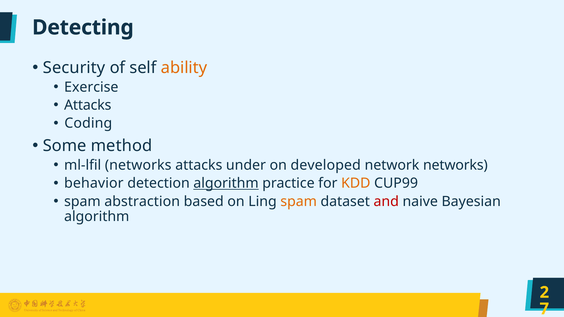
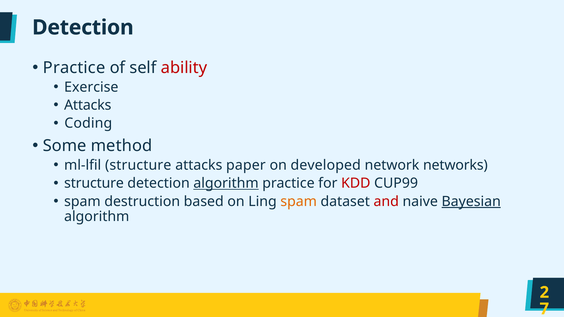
Detecting at (83, 27): Detecting -> Detection
Security at (74, 68): Security -> Practice
ability colour: orange -> red
ml-lfil networks: networks -> structure
under: under -> paper
behavior at (94, 183): behavior -> structure
KDD colour: orange -> red
abstraction: abstraction -> destruction
Bayesian underline: none -> present
